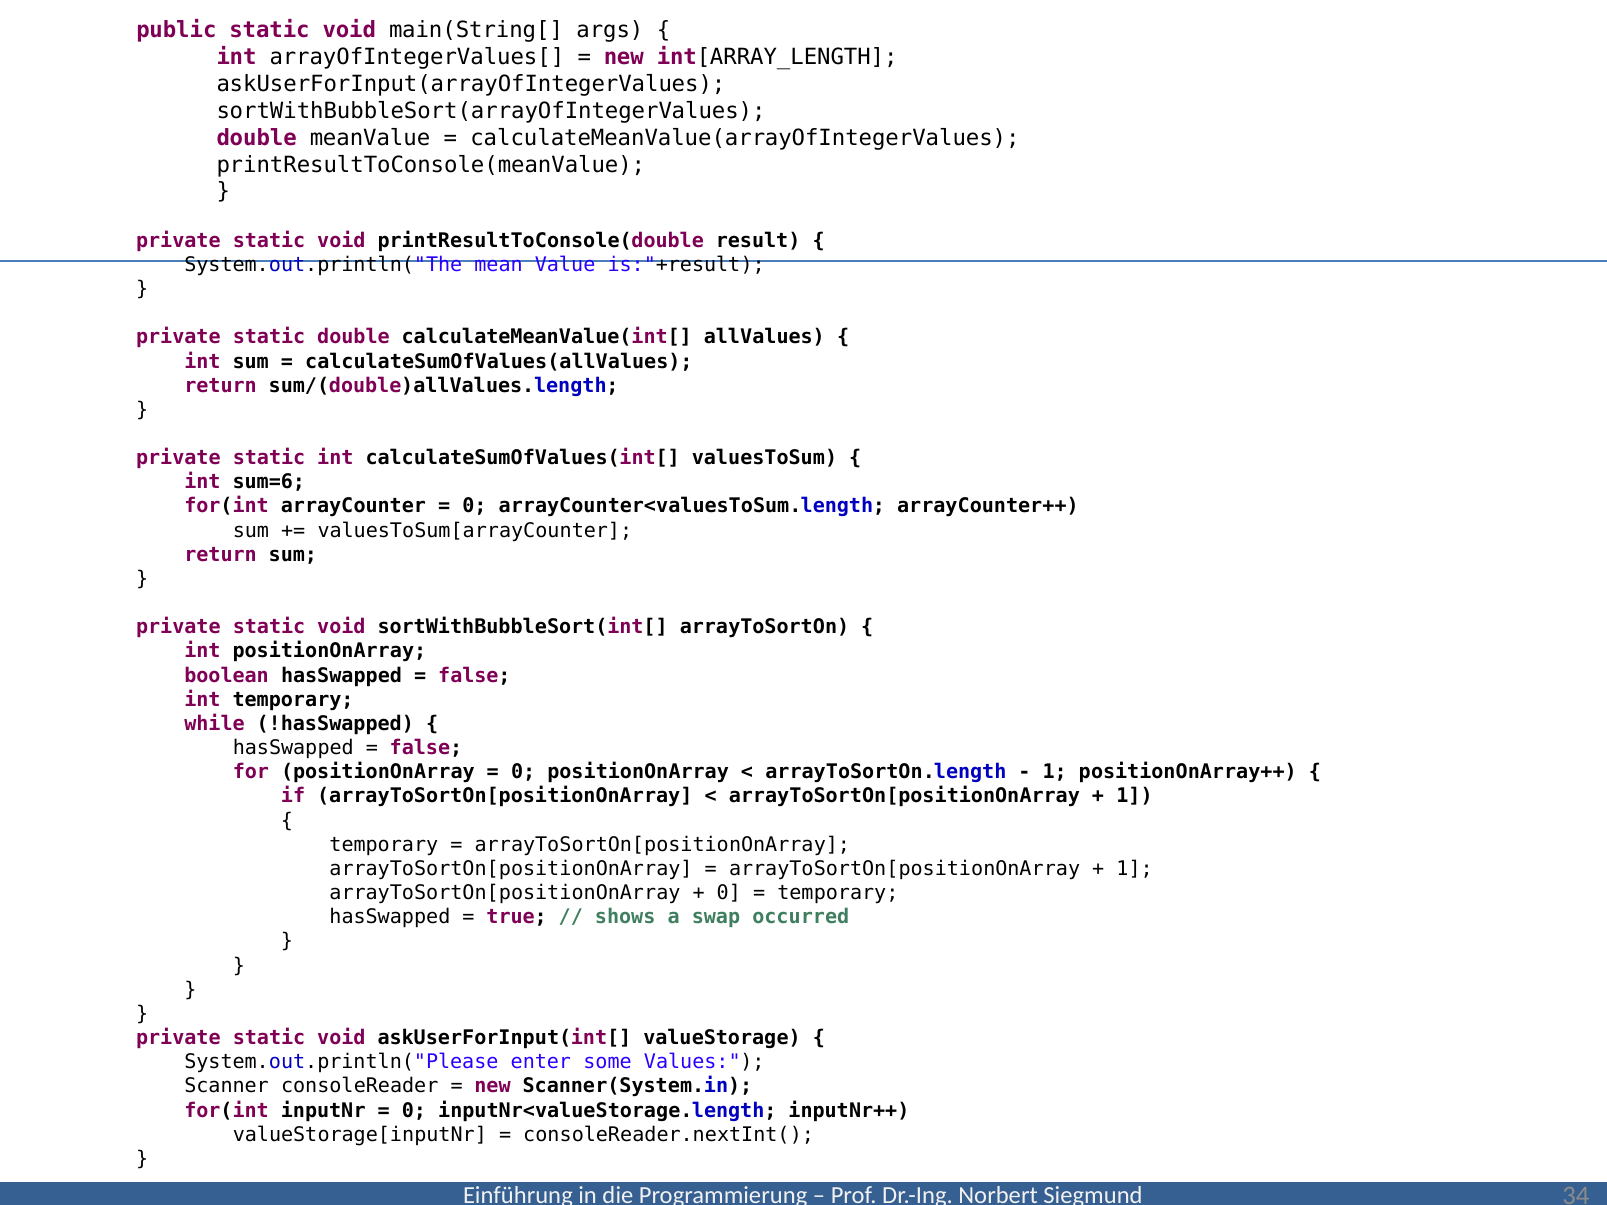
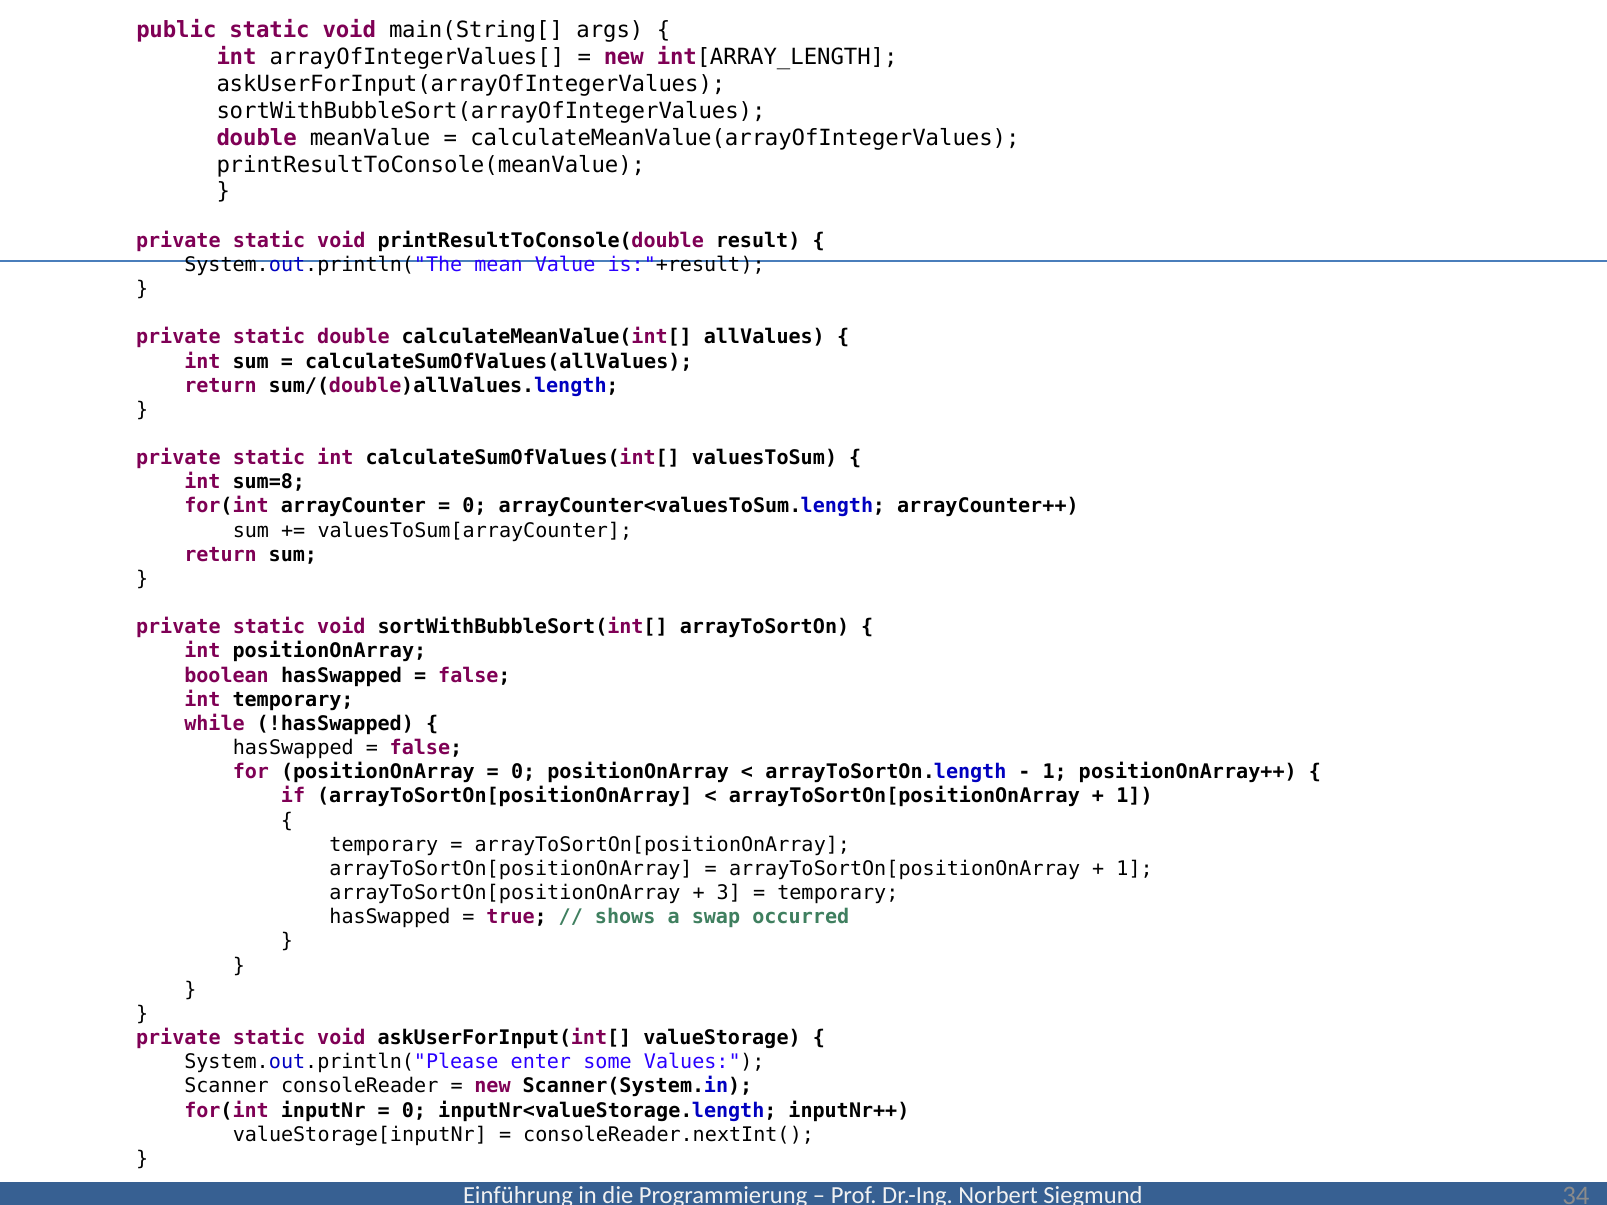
sum=6: sum=6 -> sum=8
0 at (729, 893): 0 -> 3
